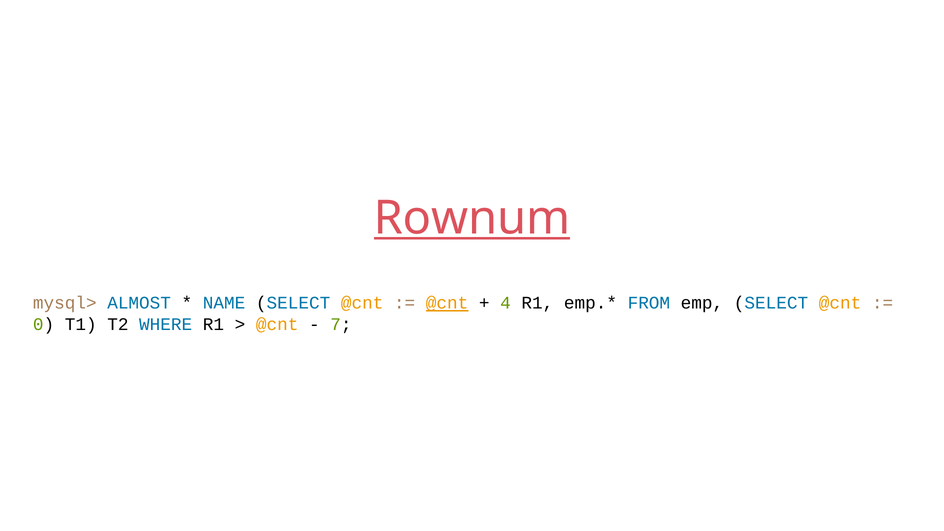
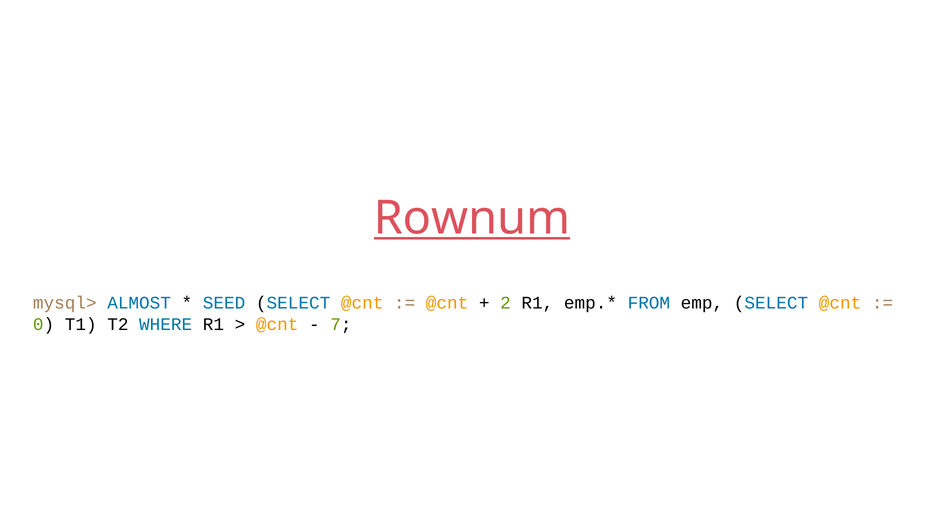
NAME: NAME -> SEED
@cnt at (447, 303) underline: present -> none
4: 4 -> 2
